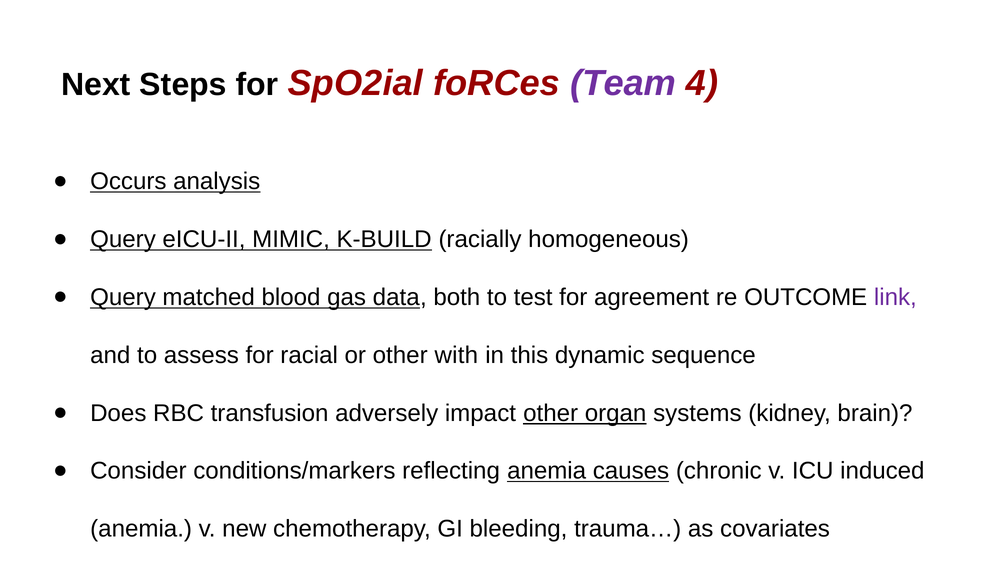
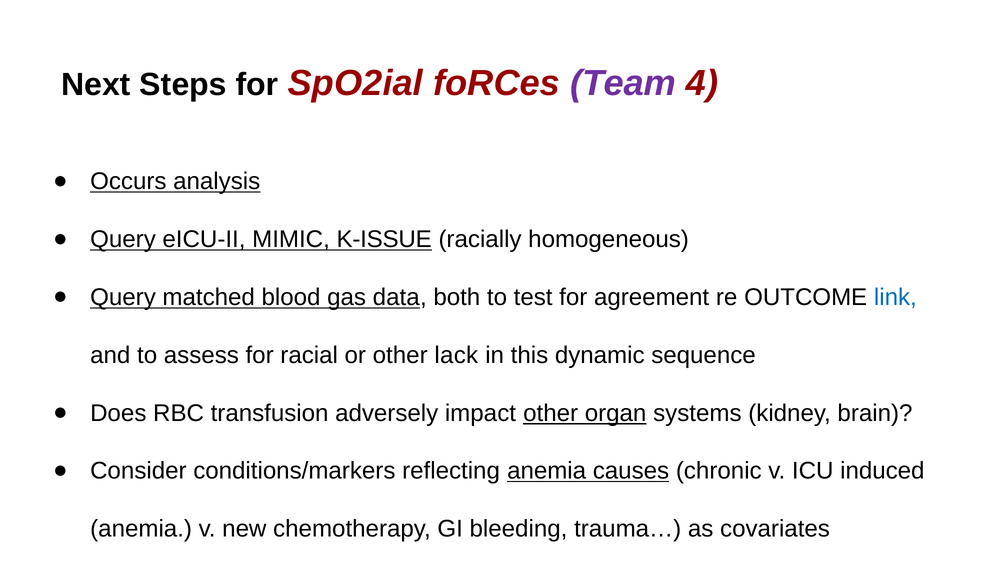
K-BUILD: K-BUILD -> K-ISSUE
link colour: purple -> blue
with: with -> lack
